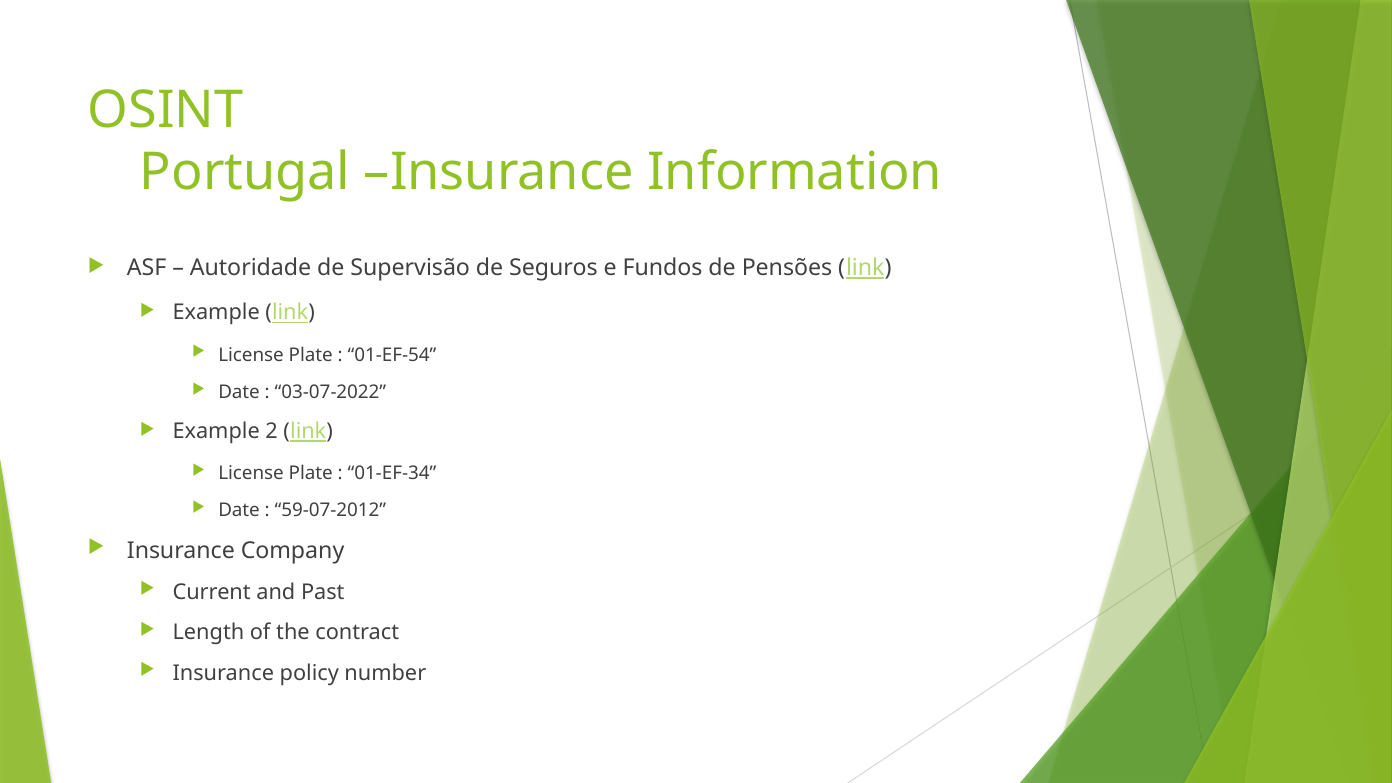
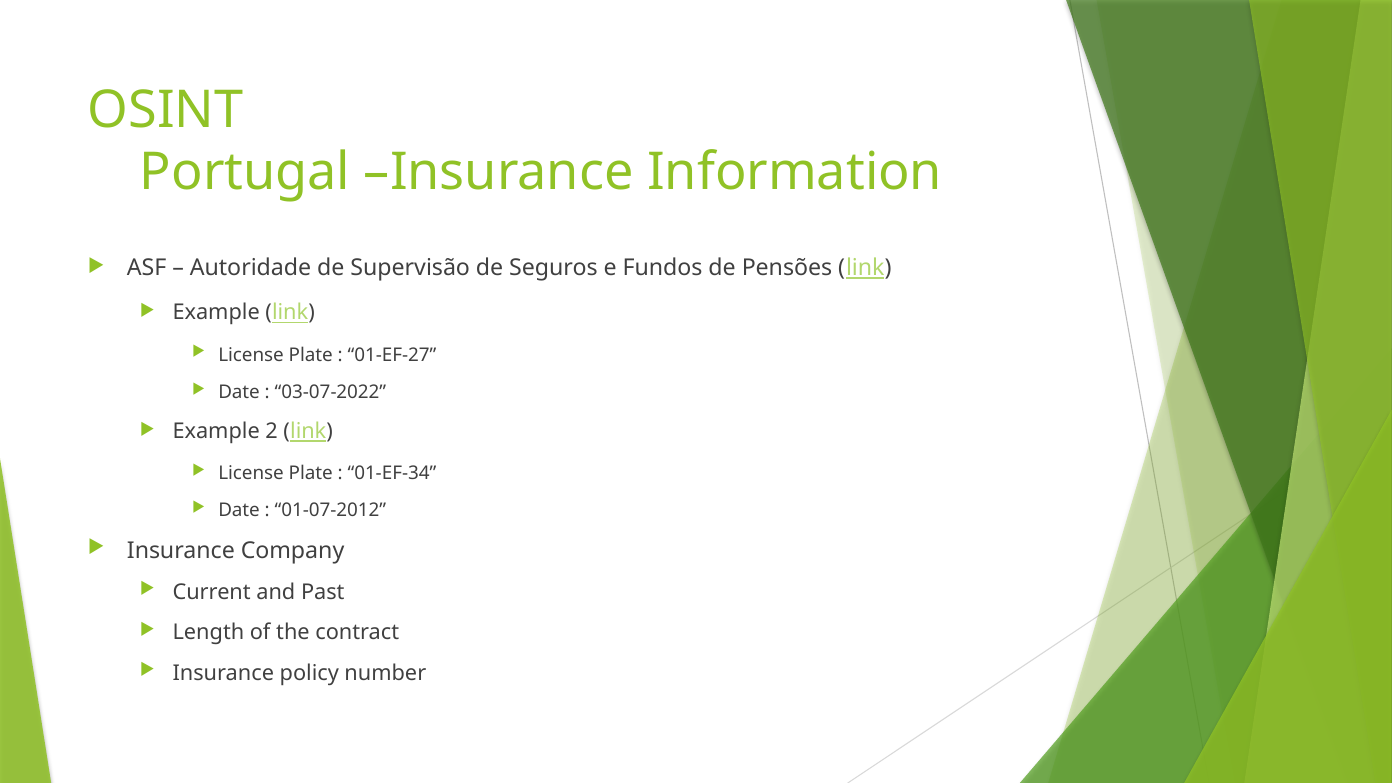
01-EF-54: 01-EF-54 -> 01-EF-27
59-07-2012: 59-07-2012 -> 01-07-2012
